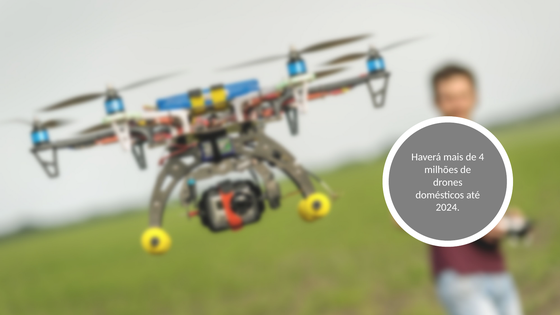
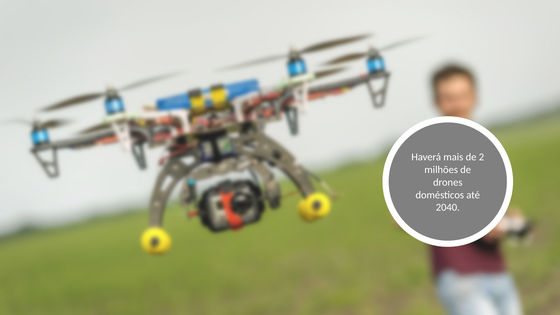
4: 4 -> 2
2024: 2024 -> 2040
